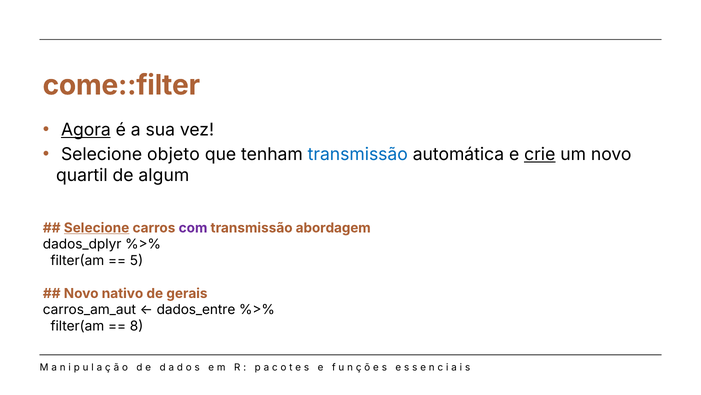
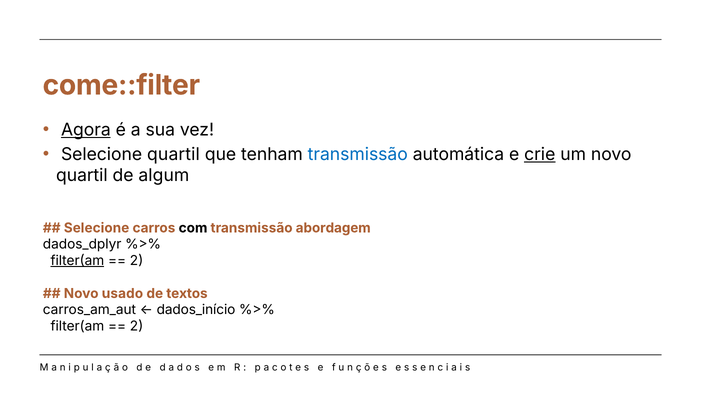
Selecione objeto: objeto -> quartil
Selecione at (97, 227) underline: present -> none
com colour: purple -> black
filter(am at (77, 260) underline: none -> present
5 at (137, 260): 5 -> 2
nativo: nativo -> usado
gerais: gerais -> textos
dados_entre: dados_entre -> dados_início
8 at (137, 326): 8 -> 2
